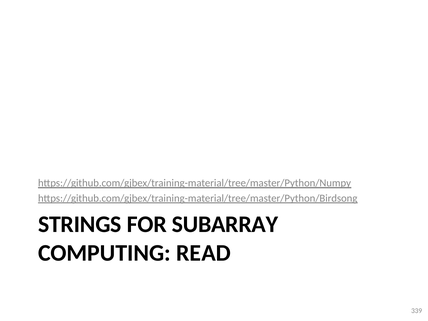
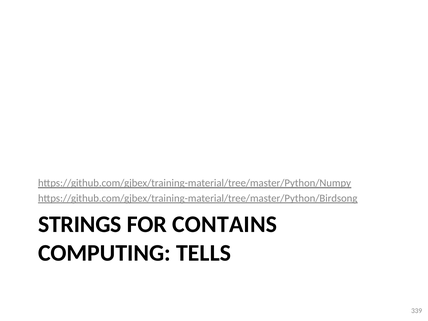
SUBARRAY: SUBARRAY -> CONTAINS
READ: READ -> TELLS
